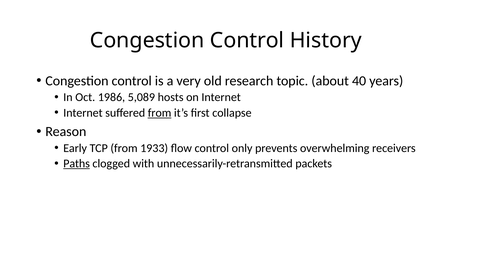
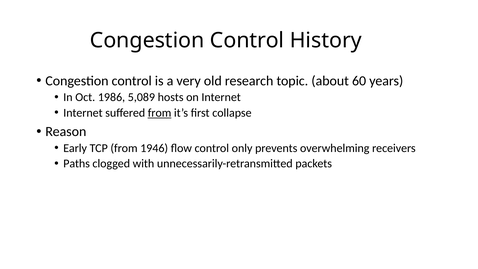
40: 40 -> 60
1933: 1933 -> 1946
Paths underline: present -> none
